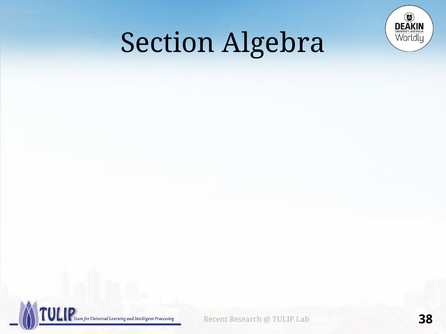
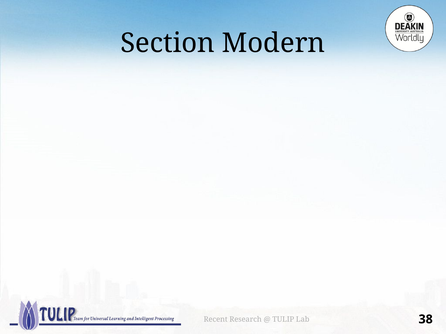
Algebra: Algebra -> Modern
